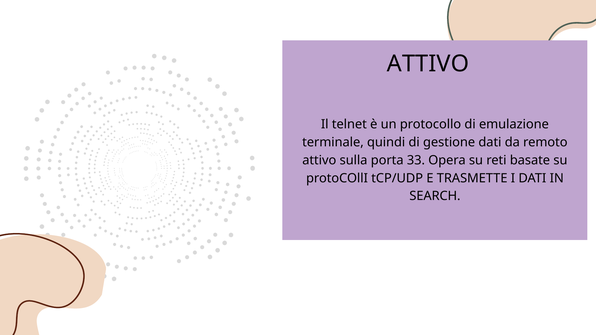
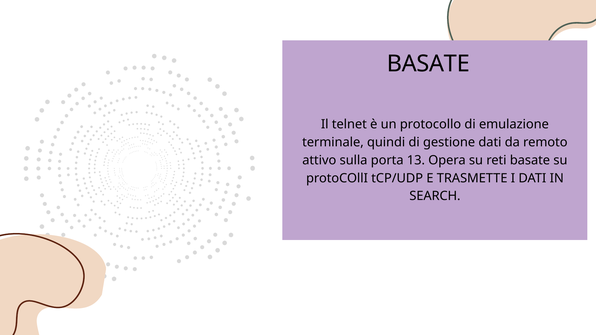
ATTIVO at (428, 64): ATTIVO -> BASATE
33: 33 -> 13
